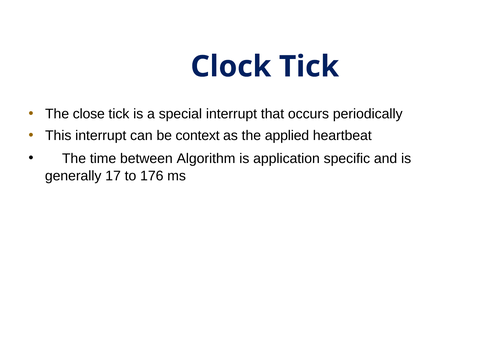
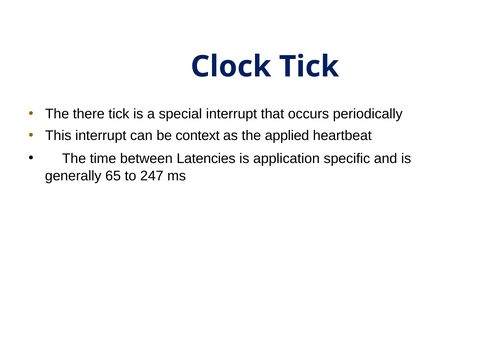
close: close -> there
Algorithm: Algorithm -> Latencies
17: 17 -> 65
176: 176 -> 247
